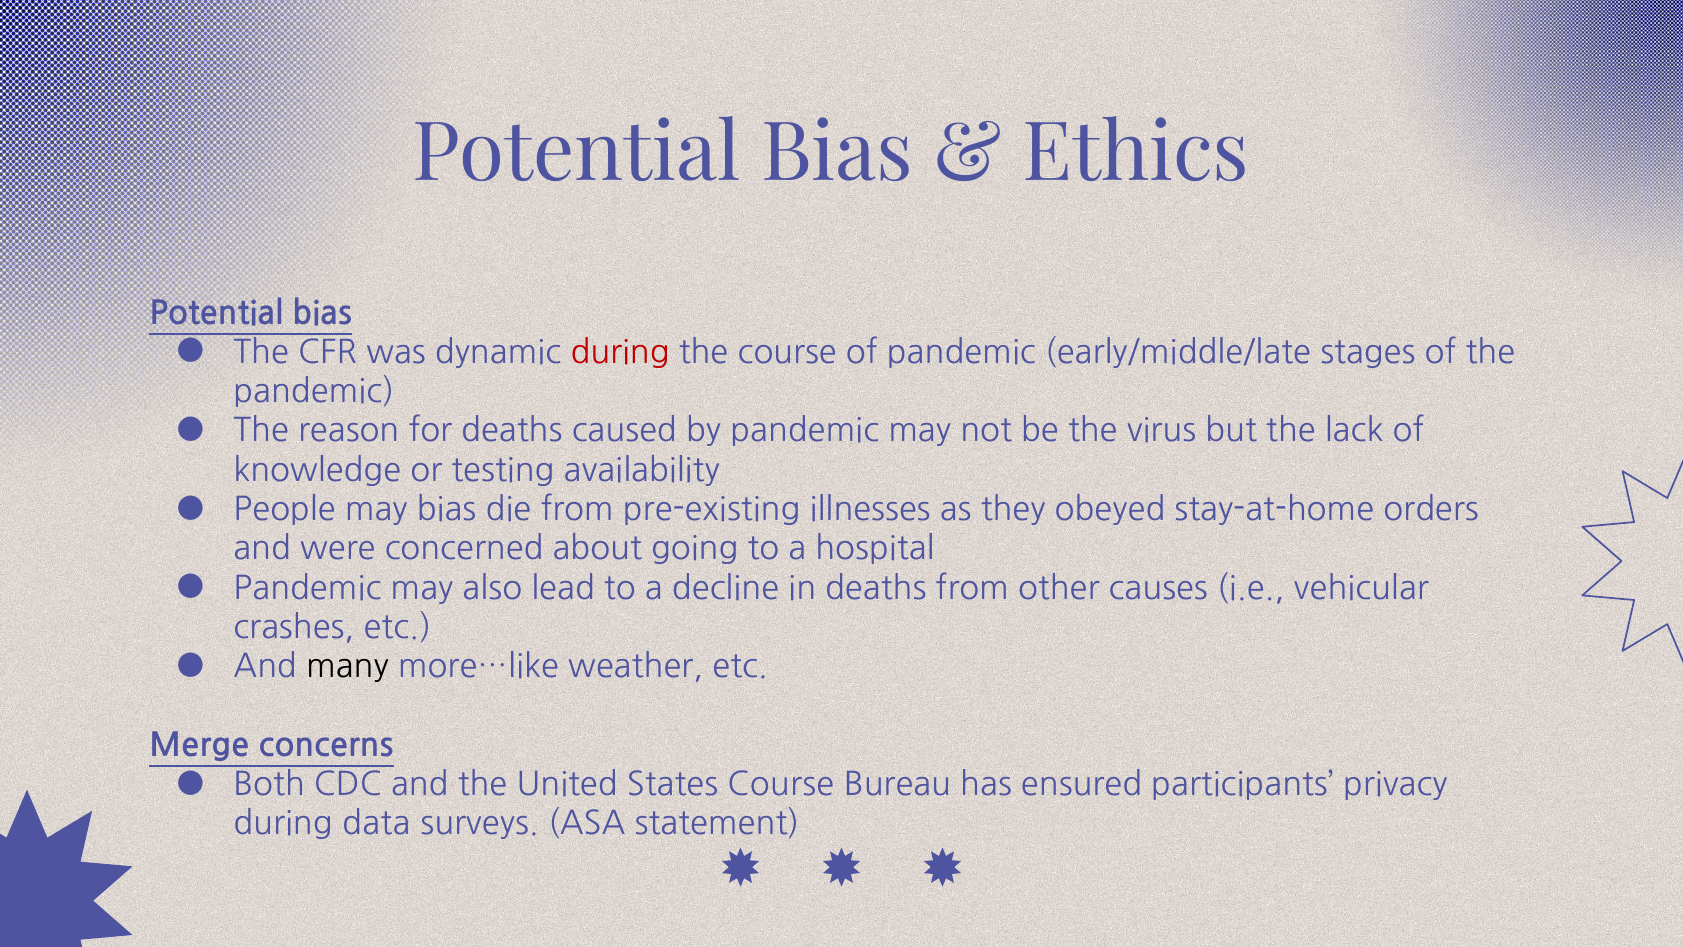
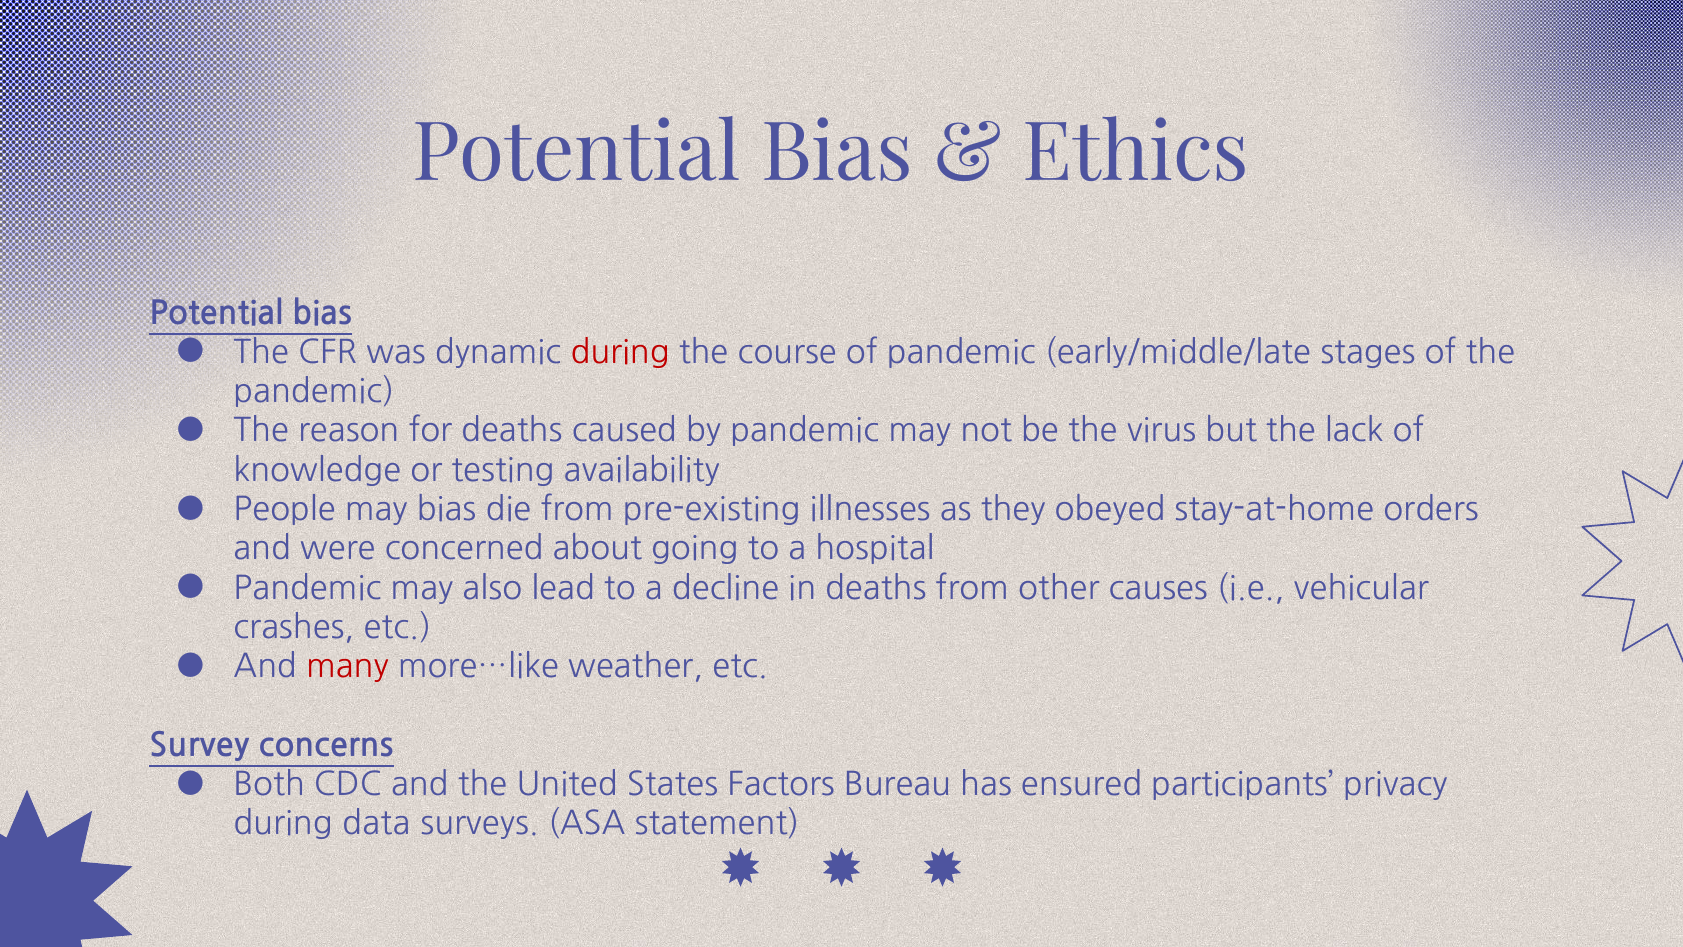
many colour: black -> red
Merge: Merge -> Survey
States Course: Course -> Factors
